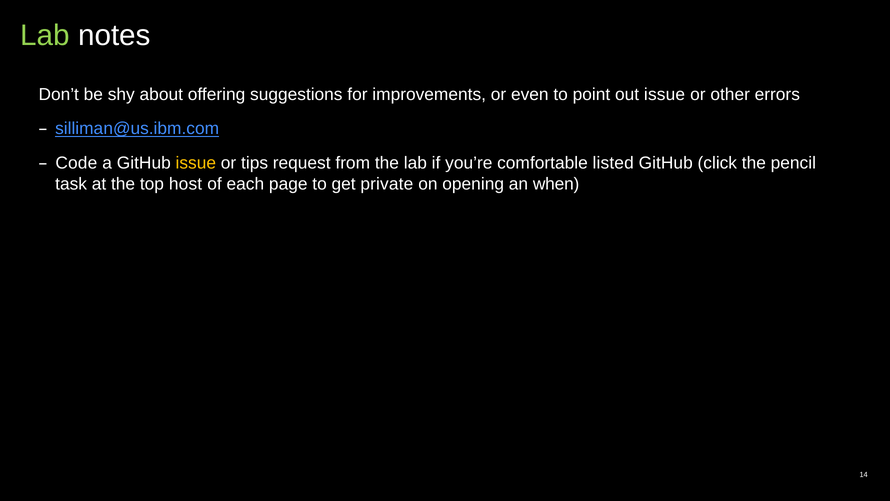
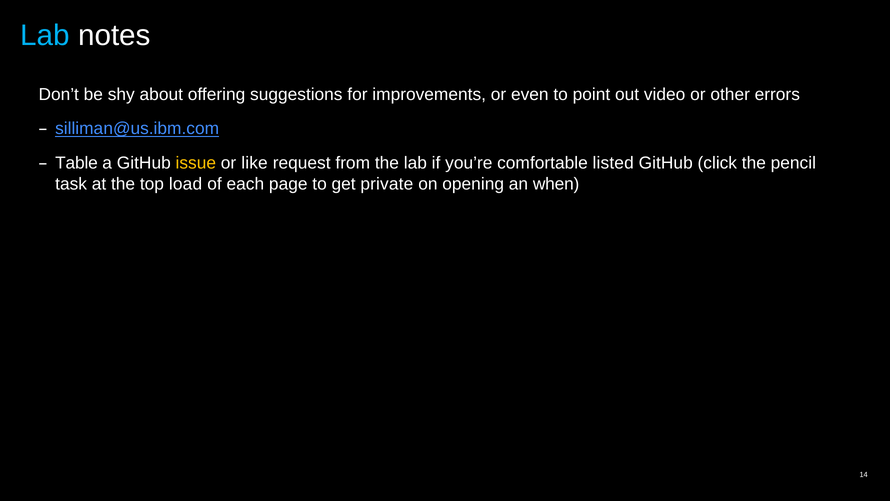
Lab at (45, 35) colour: light green -> light blue
out issue: issue -> video
Code: Code -> Table
tips: tips -> like
host: host -> load
